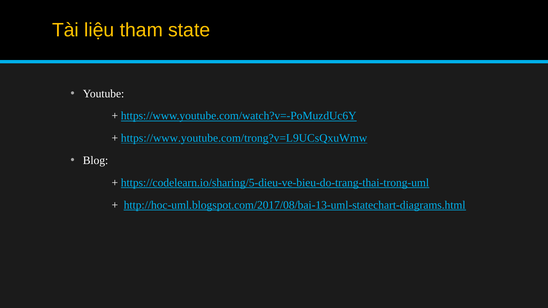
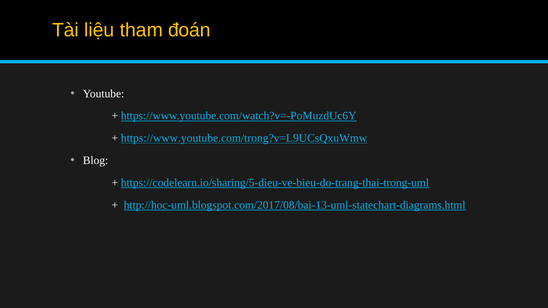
state: state -> đoán
